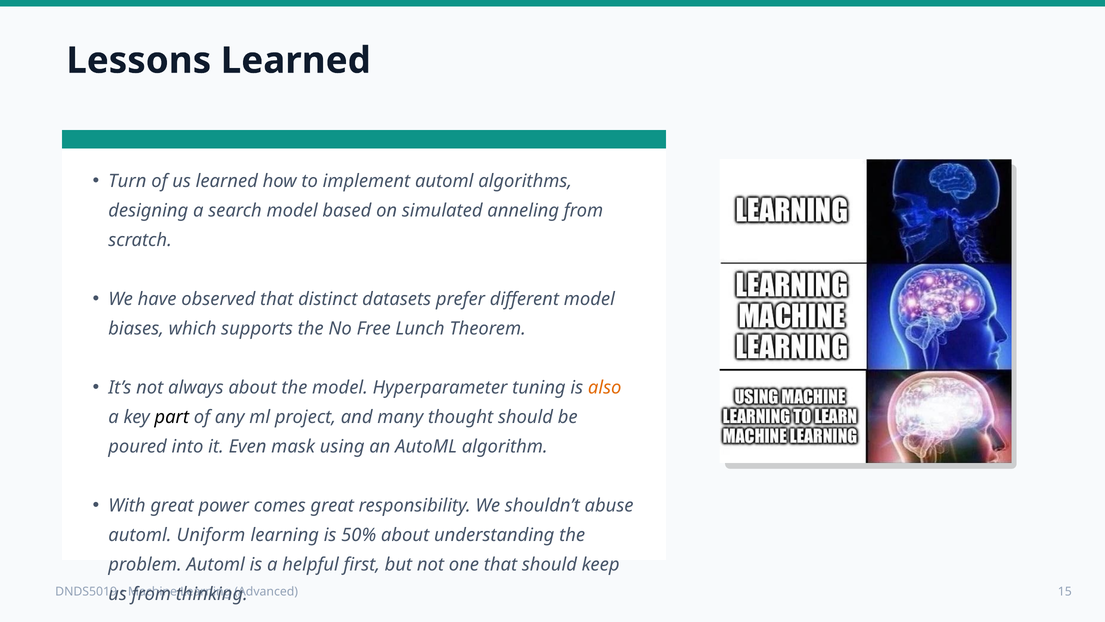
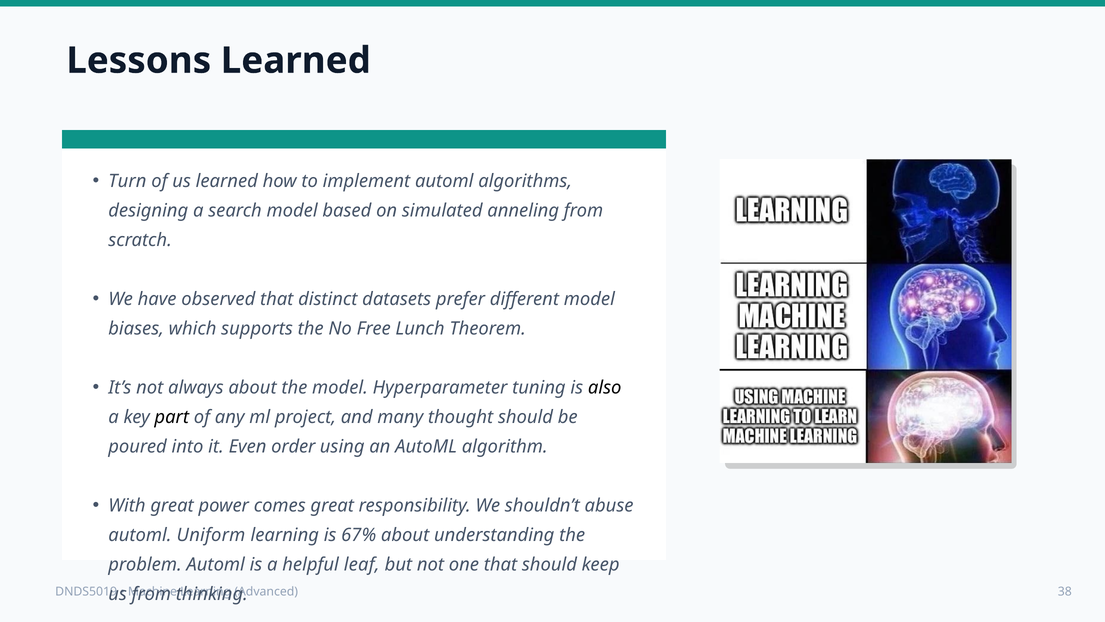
also colour: orange -> black
mask: mask -> order
50%: 50% -> 67%
first: first -> leaf
15: 15 -> 38
